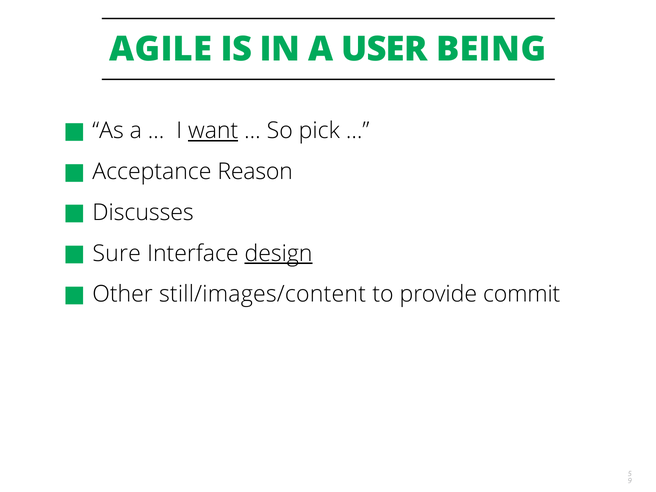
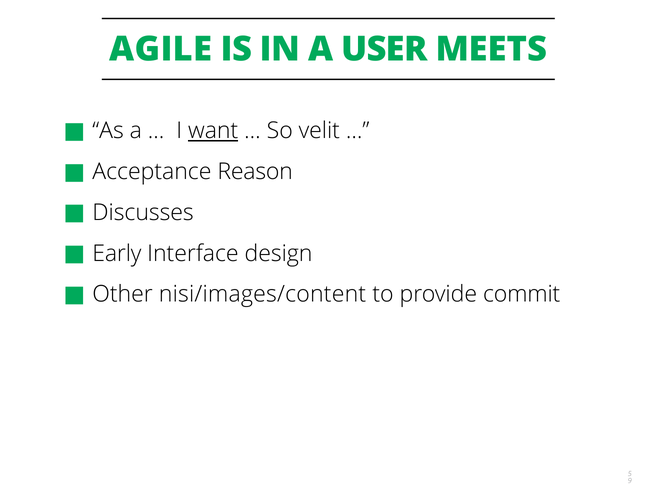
BEING: BEING -> MEETS
pick: pick -> velit
Sure: Sure -> Early
design underline: present -> none
still/images/content: still/images/content -> nisi/images/content
